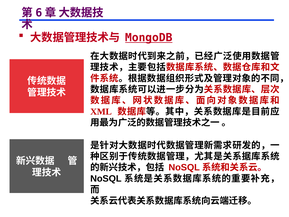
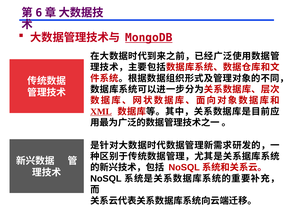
XML underline: none -> present
